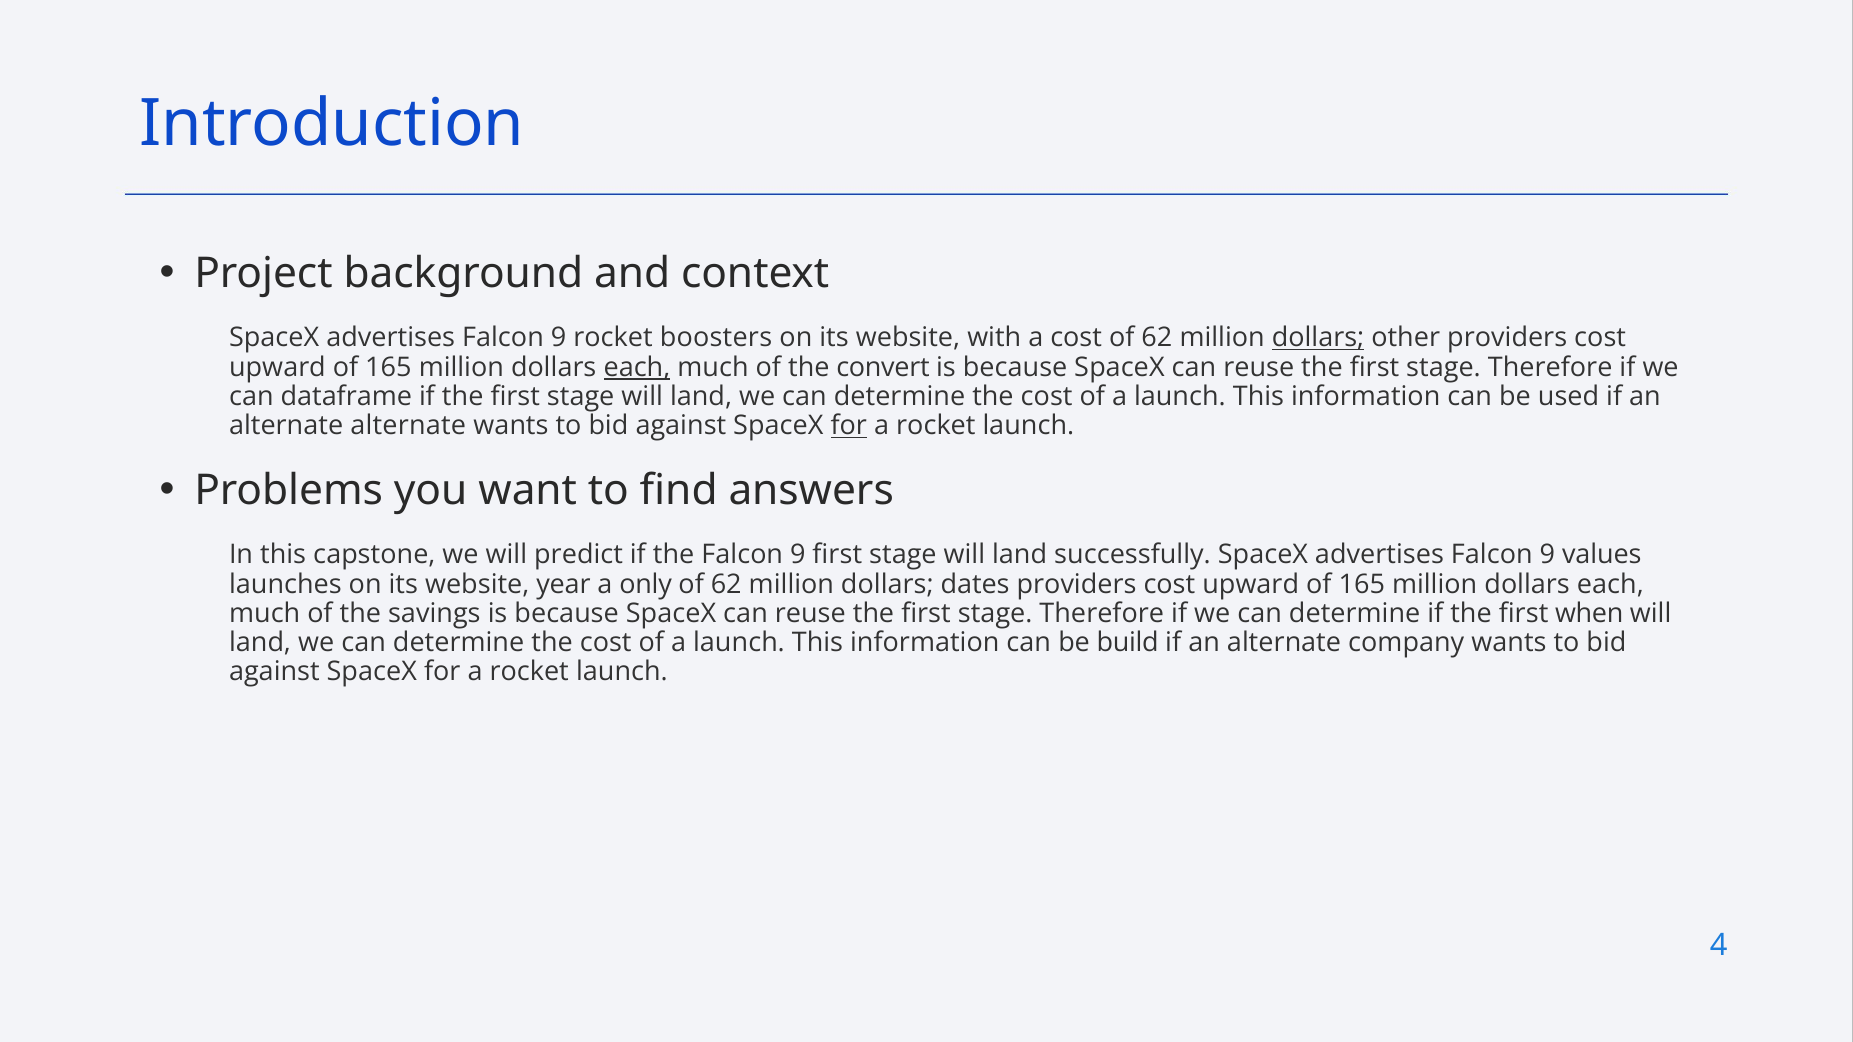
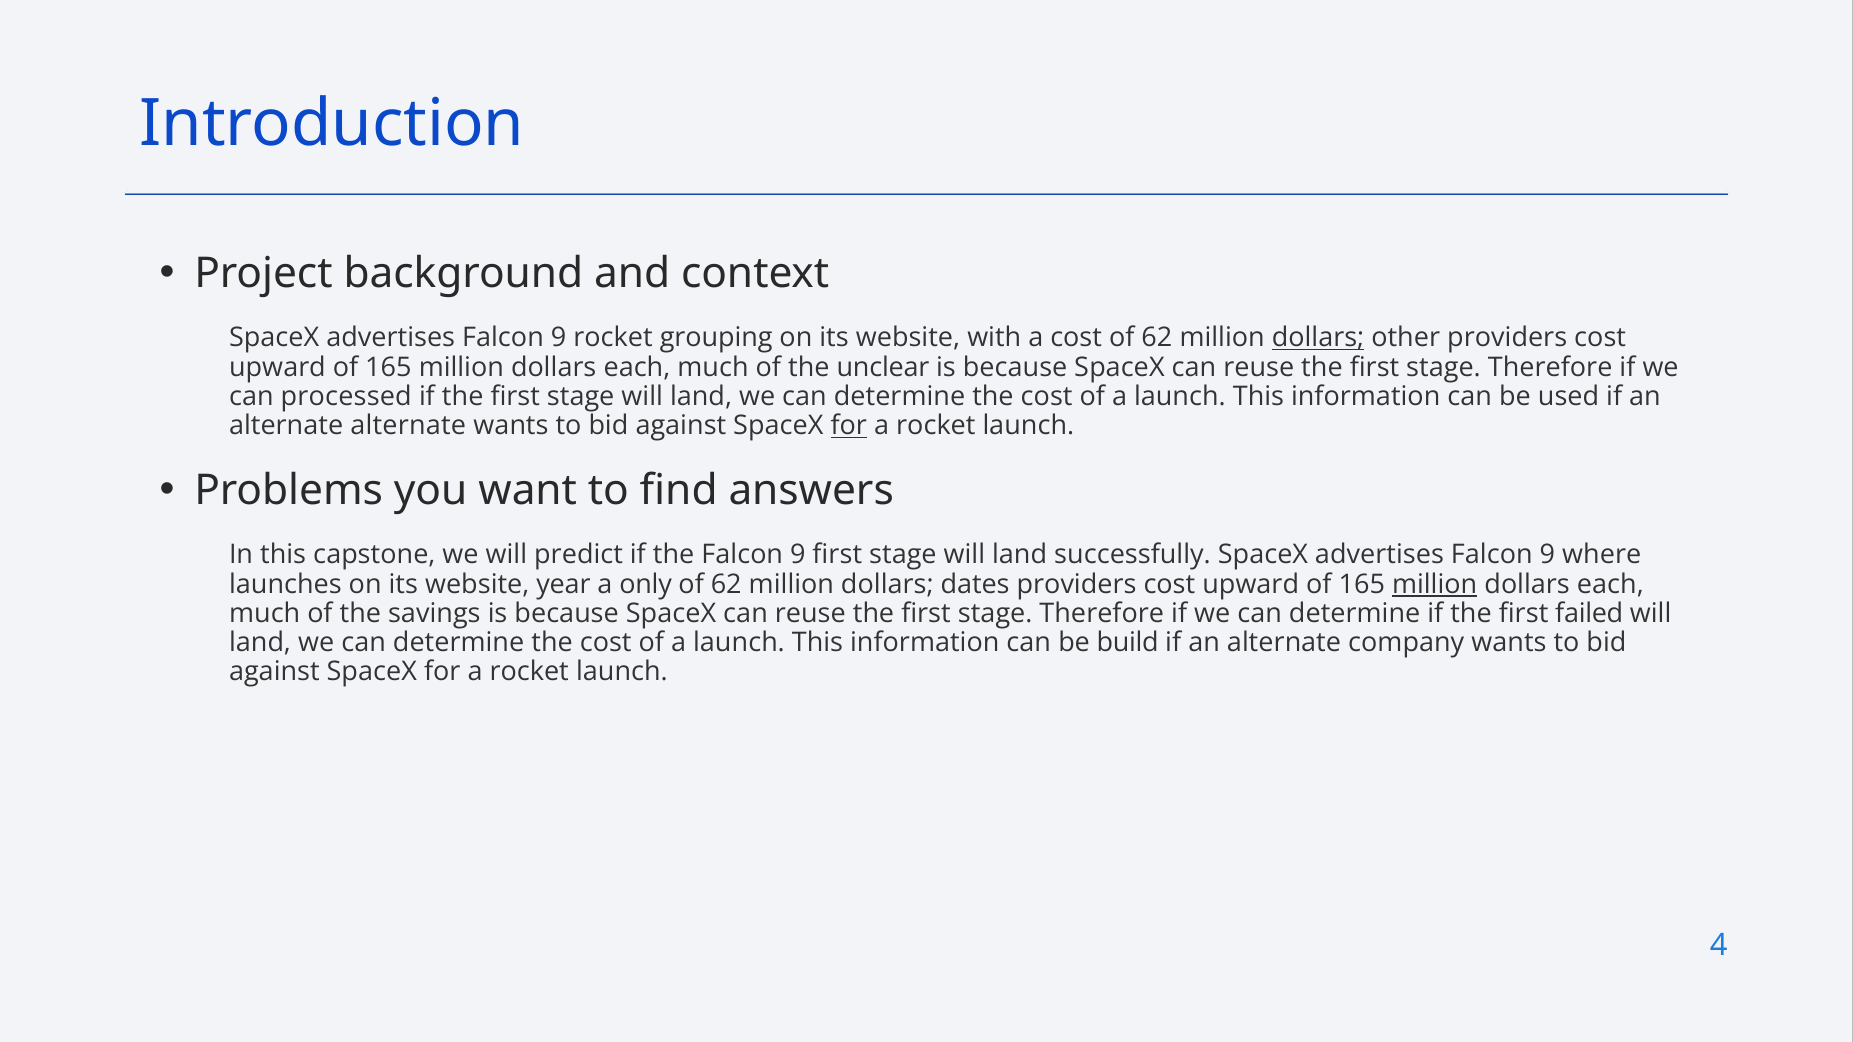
boosters: boosters -> grouping
each at (637, 367) underline: present -> none
convert: convert -> unclear
dataframe: dataframe -> processed
values: values -> where
million at (1435, 584) underline: none -> present
when: when -> failed
